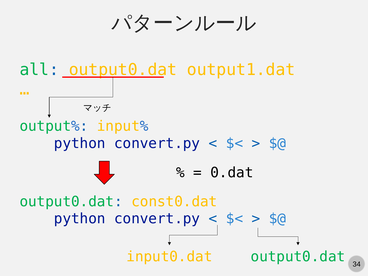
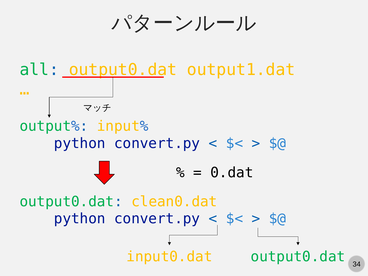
const0.dat: const0.dat -> clean0.dat
